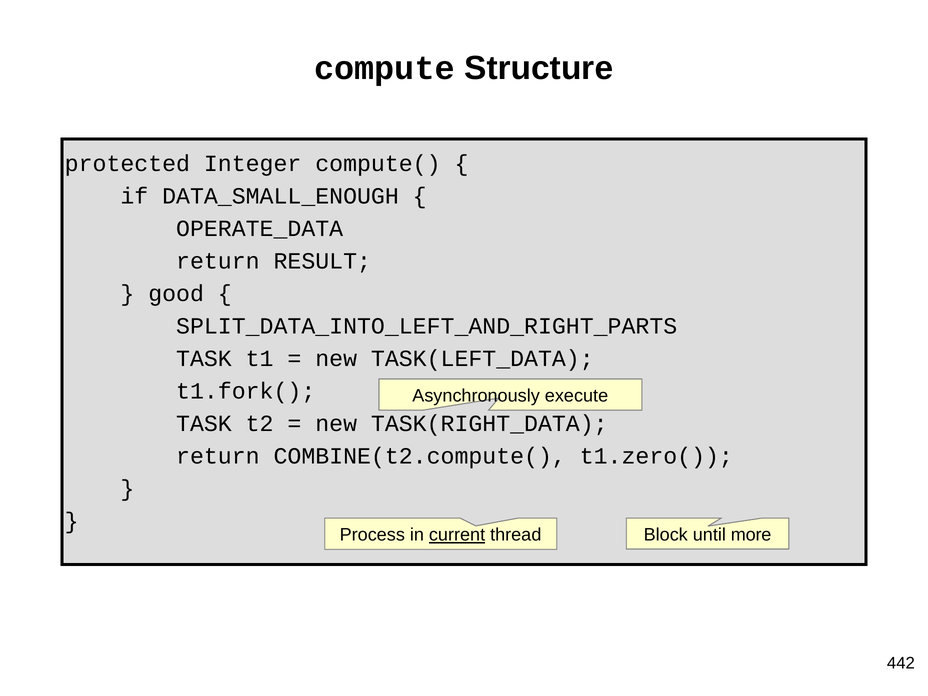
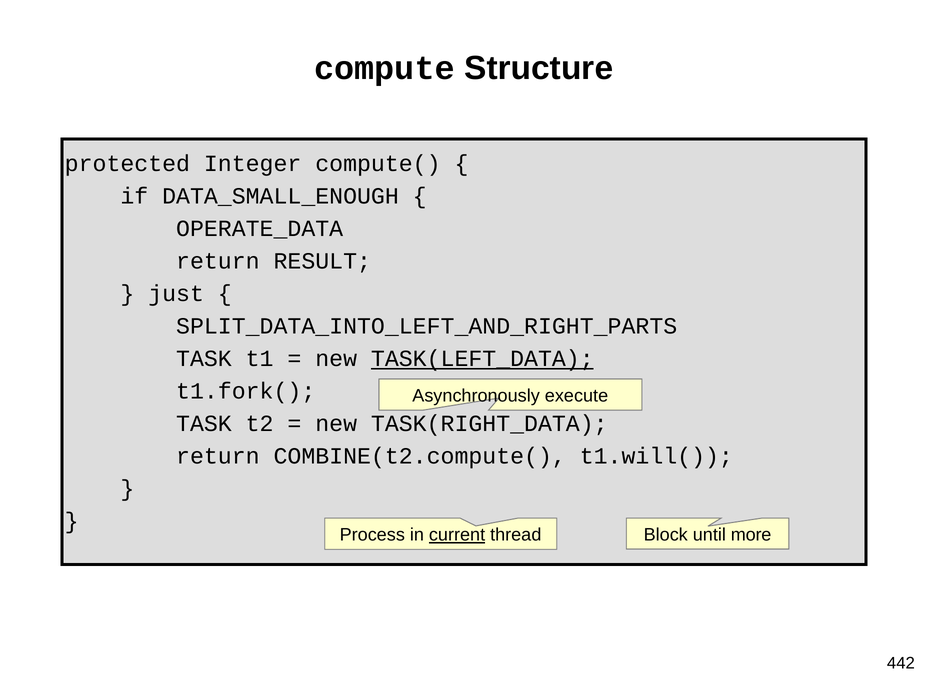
good: good -> just
TASK(LEFT_DATA underline: none -> present
t1.zero(: t1.zero( -> t1.will(
